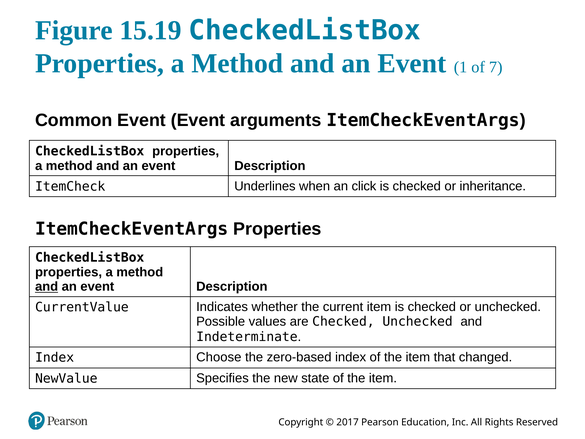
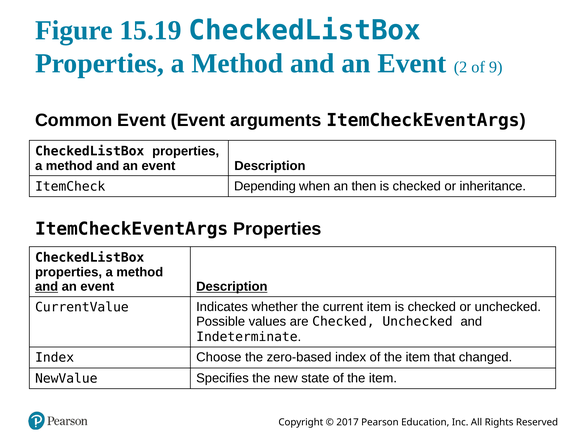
1: 1 -> 2
7: 7 -> 9
Underlines: Underlines -> Depending
click: click -> then
Description at (232, 286) underline: none -> present
